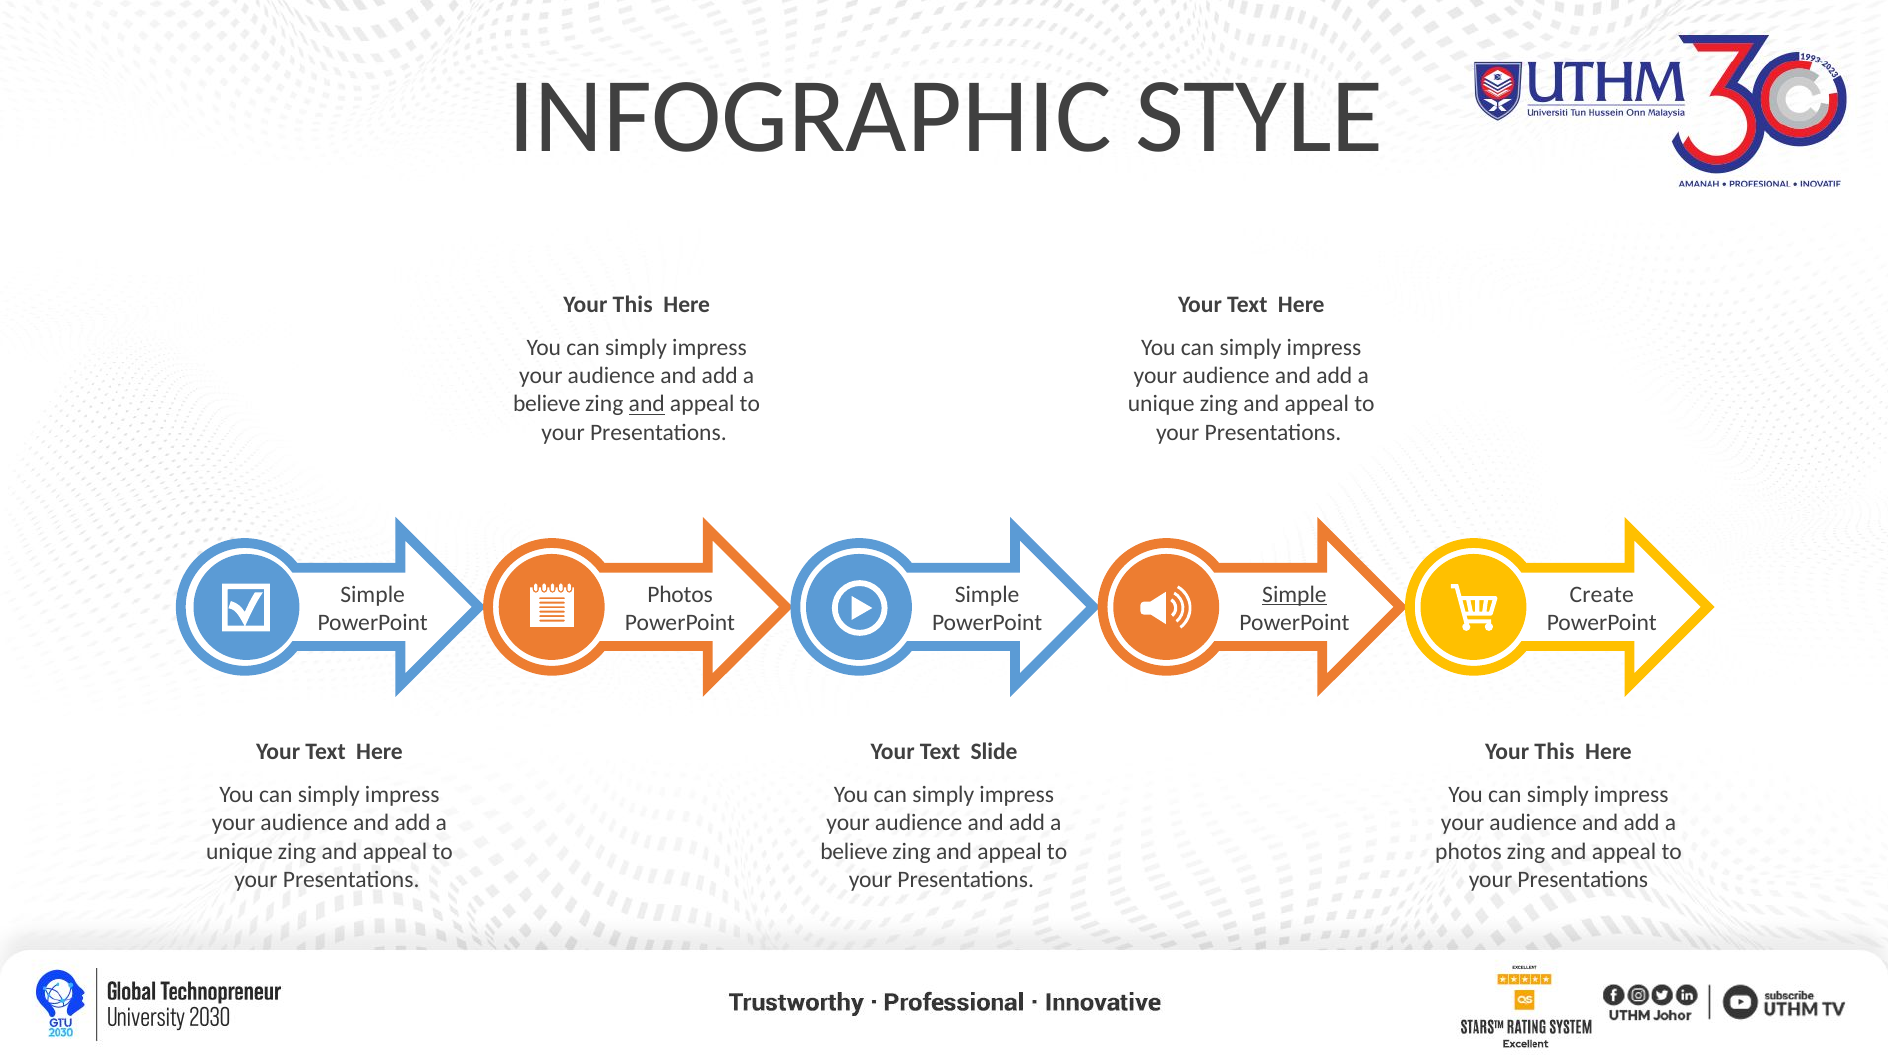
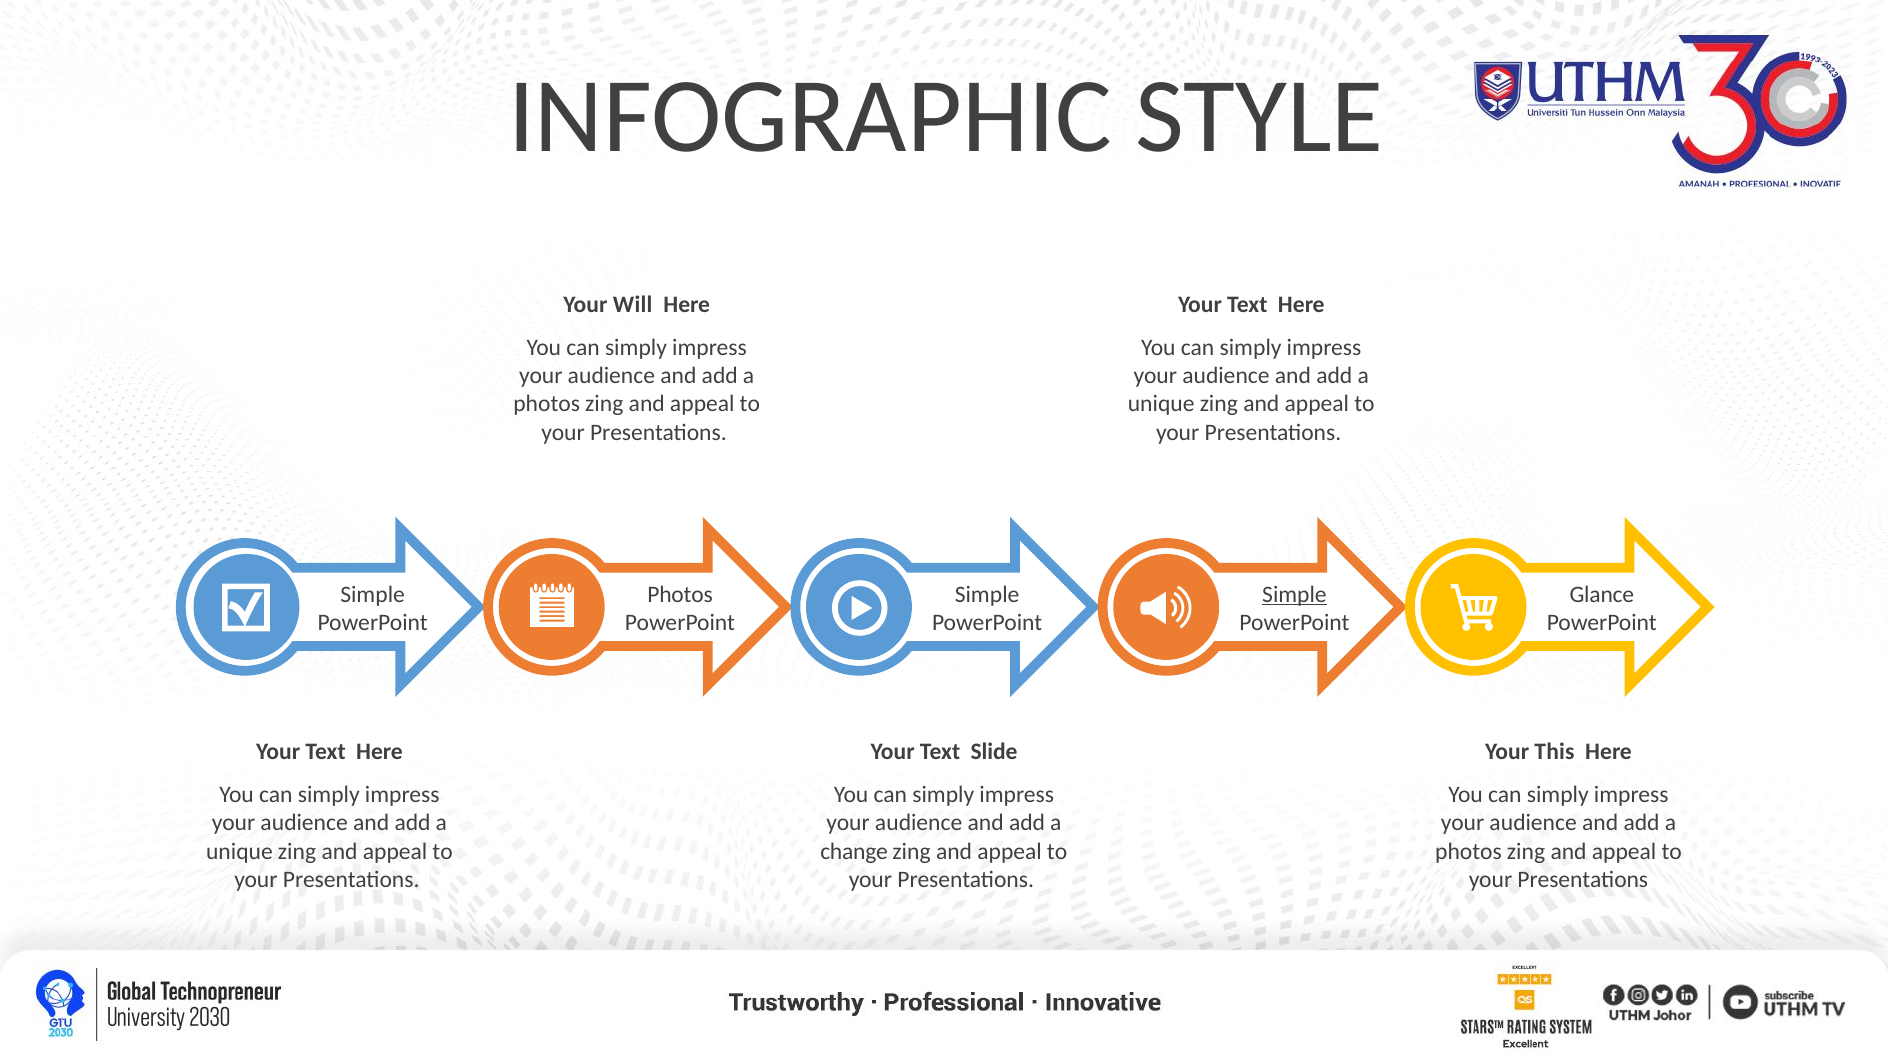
This at (633, 305): This -> Will
believe at (547, 404): believe -> photos
and at (647, 404) underline: present -> none
Create: Create -> Glance
believe at (854, 851): believe -> change
